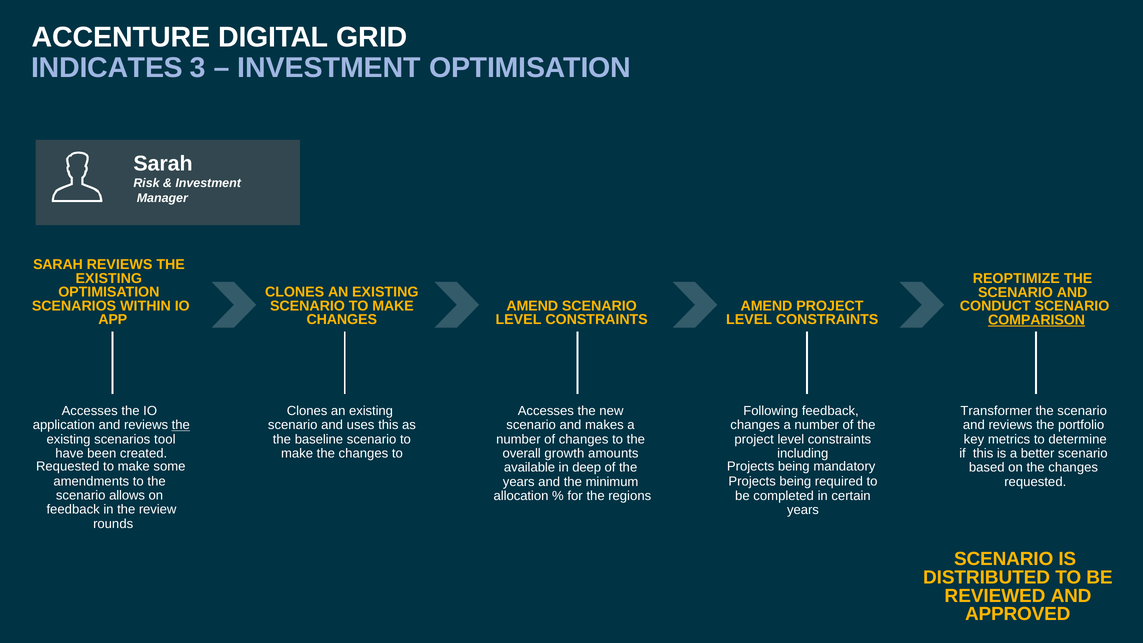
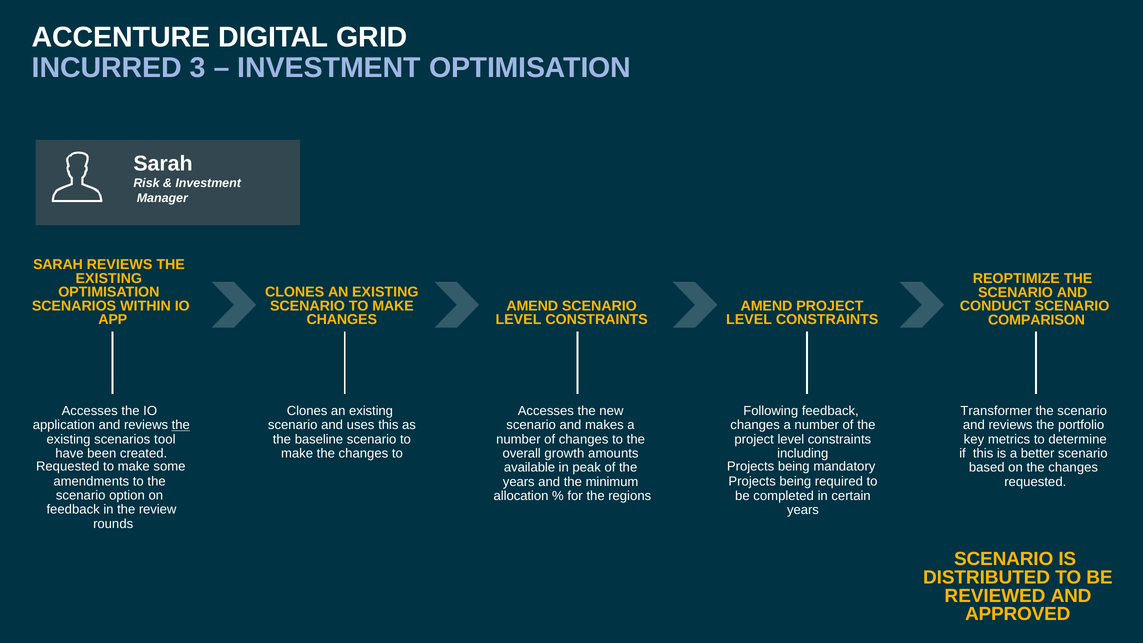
INDICATES: INDICATES -> INCURRED
COMPARISON underline: present -> none
deep: deep -> peak
allows: allows -> option
